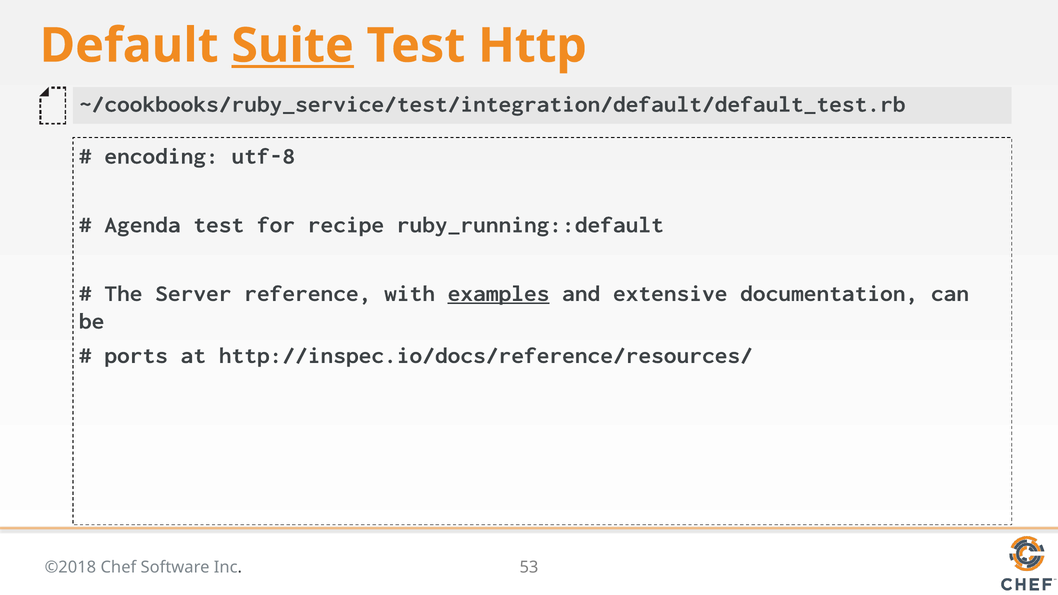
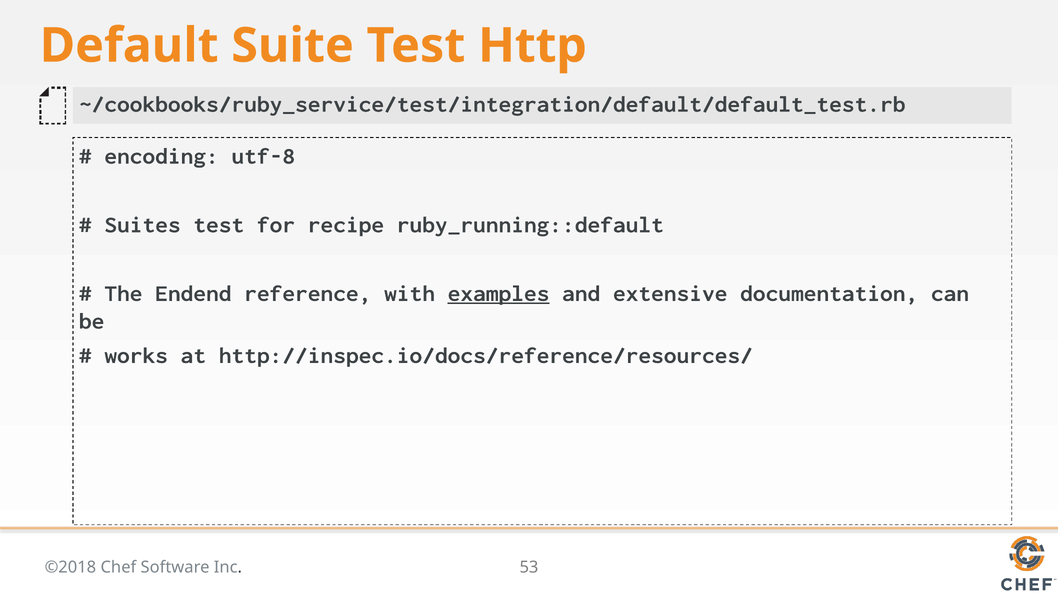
Suite underline: present -> none
Agenda: Agenda -> Suites
Server: Server -> Endend
ports: ports -> works
